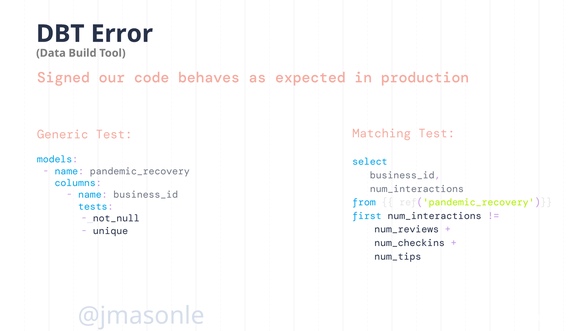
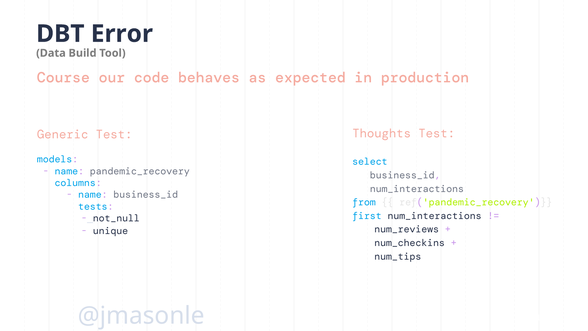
Signed: Signed -> Course
Matching: Matching -> Thoughts
